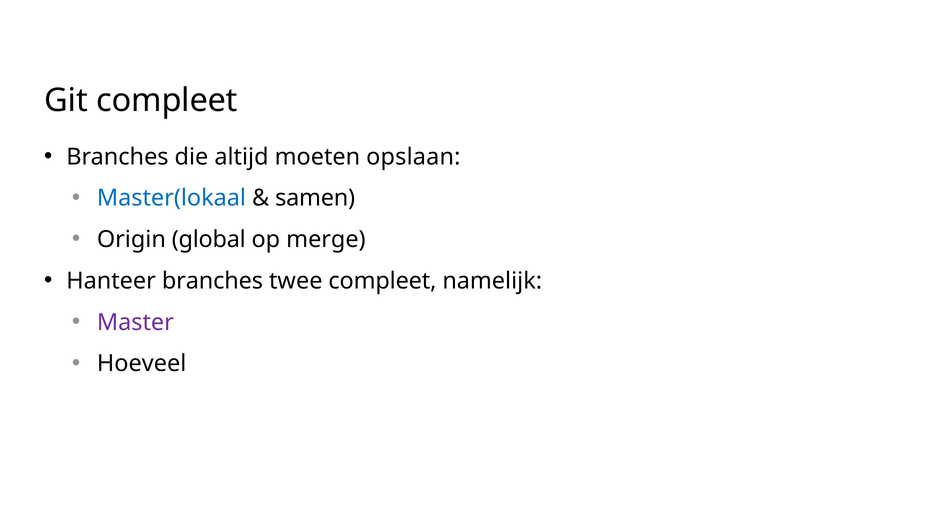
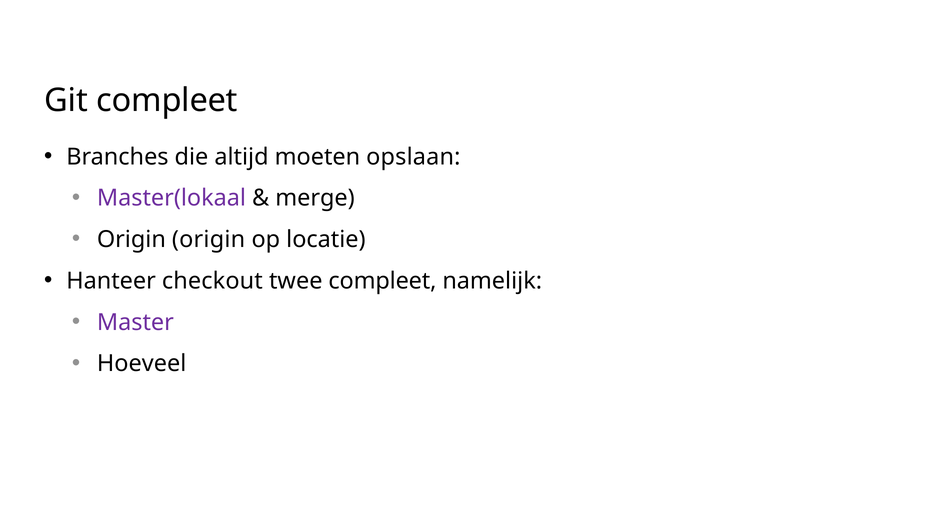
Master(lokaal colour: blue -> purple
samen: samen -> merge
Origin global: global -> origin
merge: merge -> locatie
Hanteer branches: branches -> checkout
